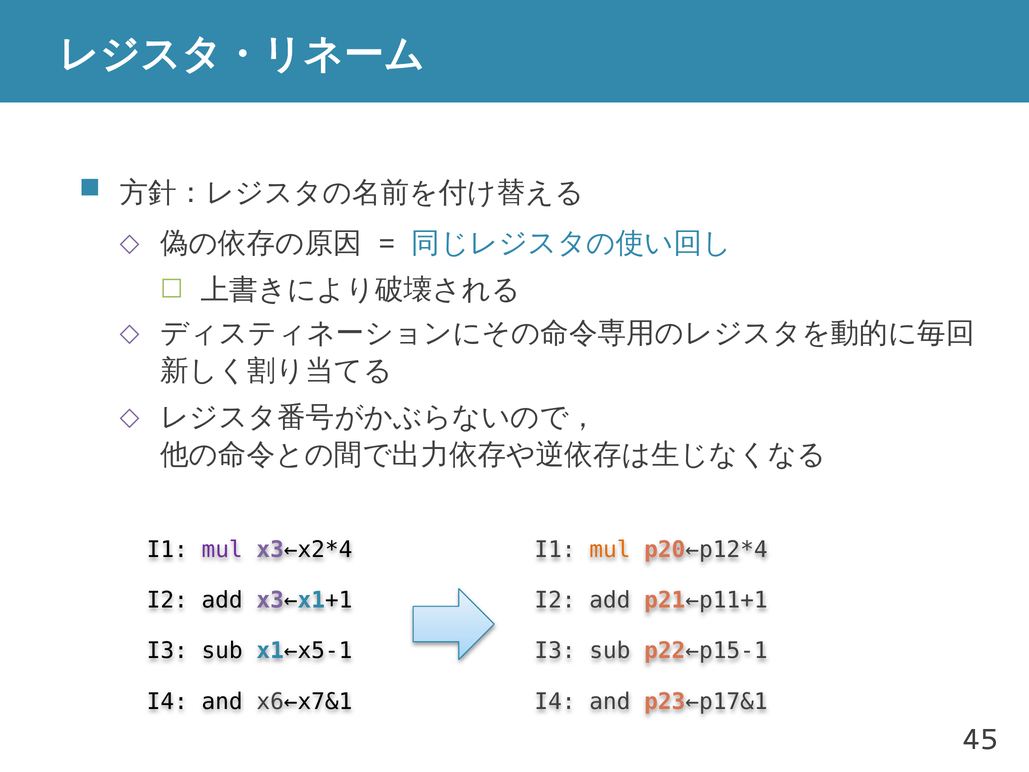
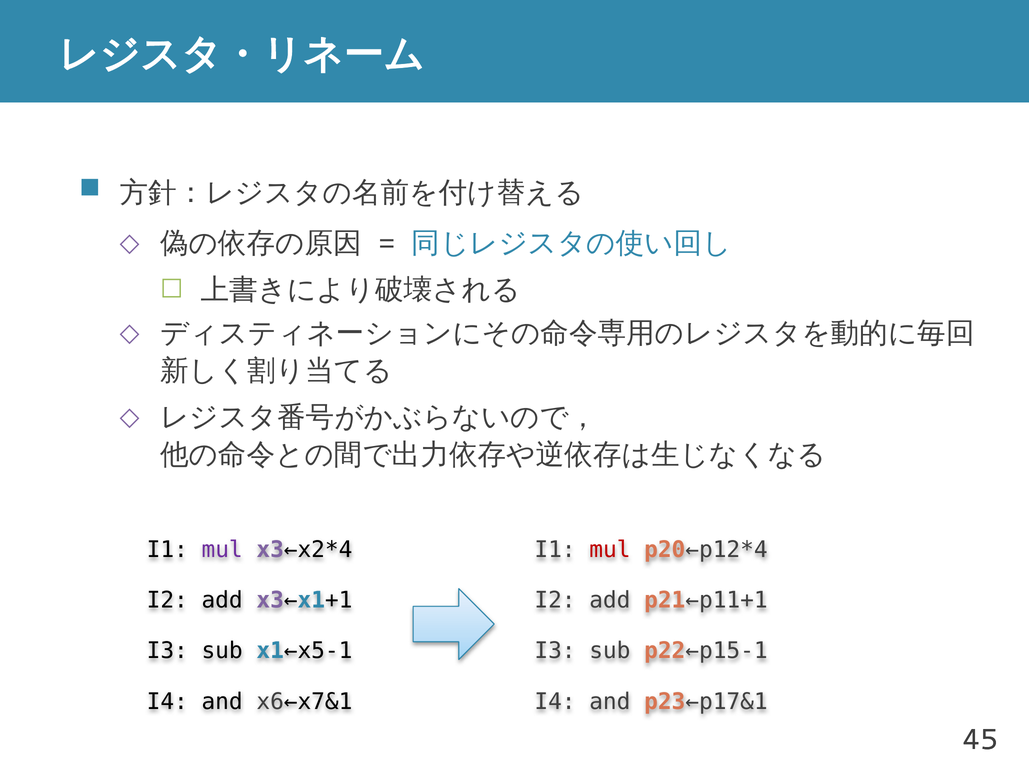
mul at (610, 549) colour: orange -> red
